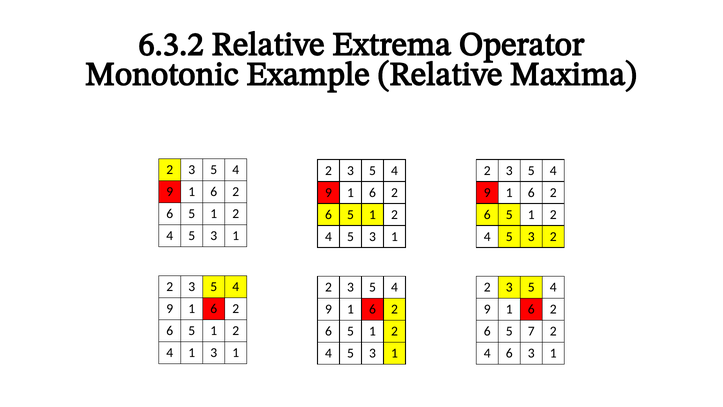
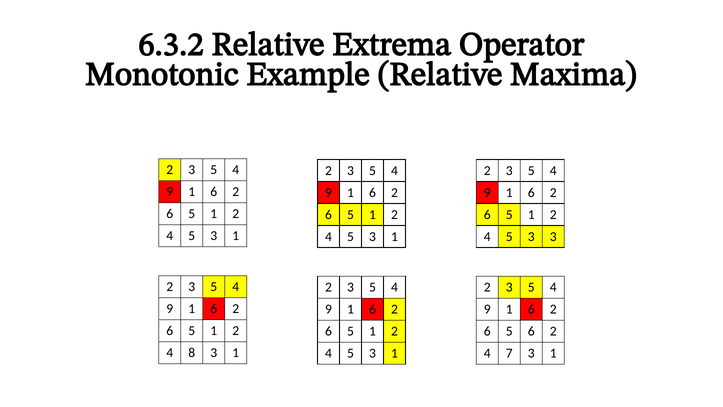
3 2: 2 -> 3
5 7: 7 -> 6
4 1: 1 -> 8
4 6: 6 -> 7
